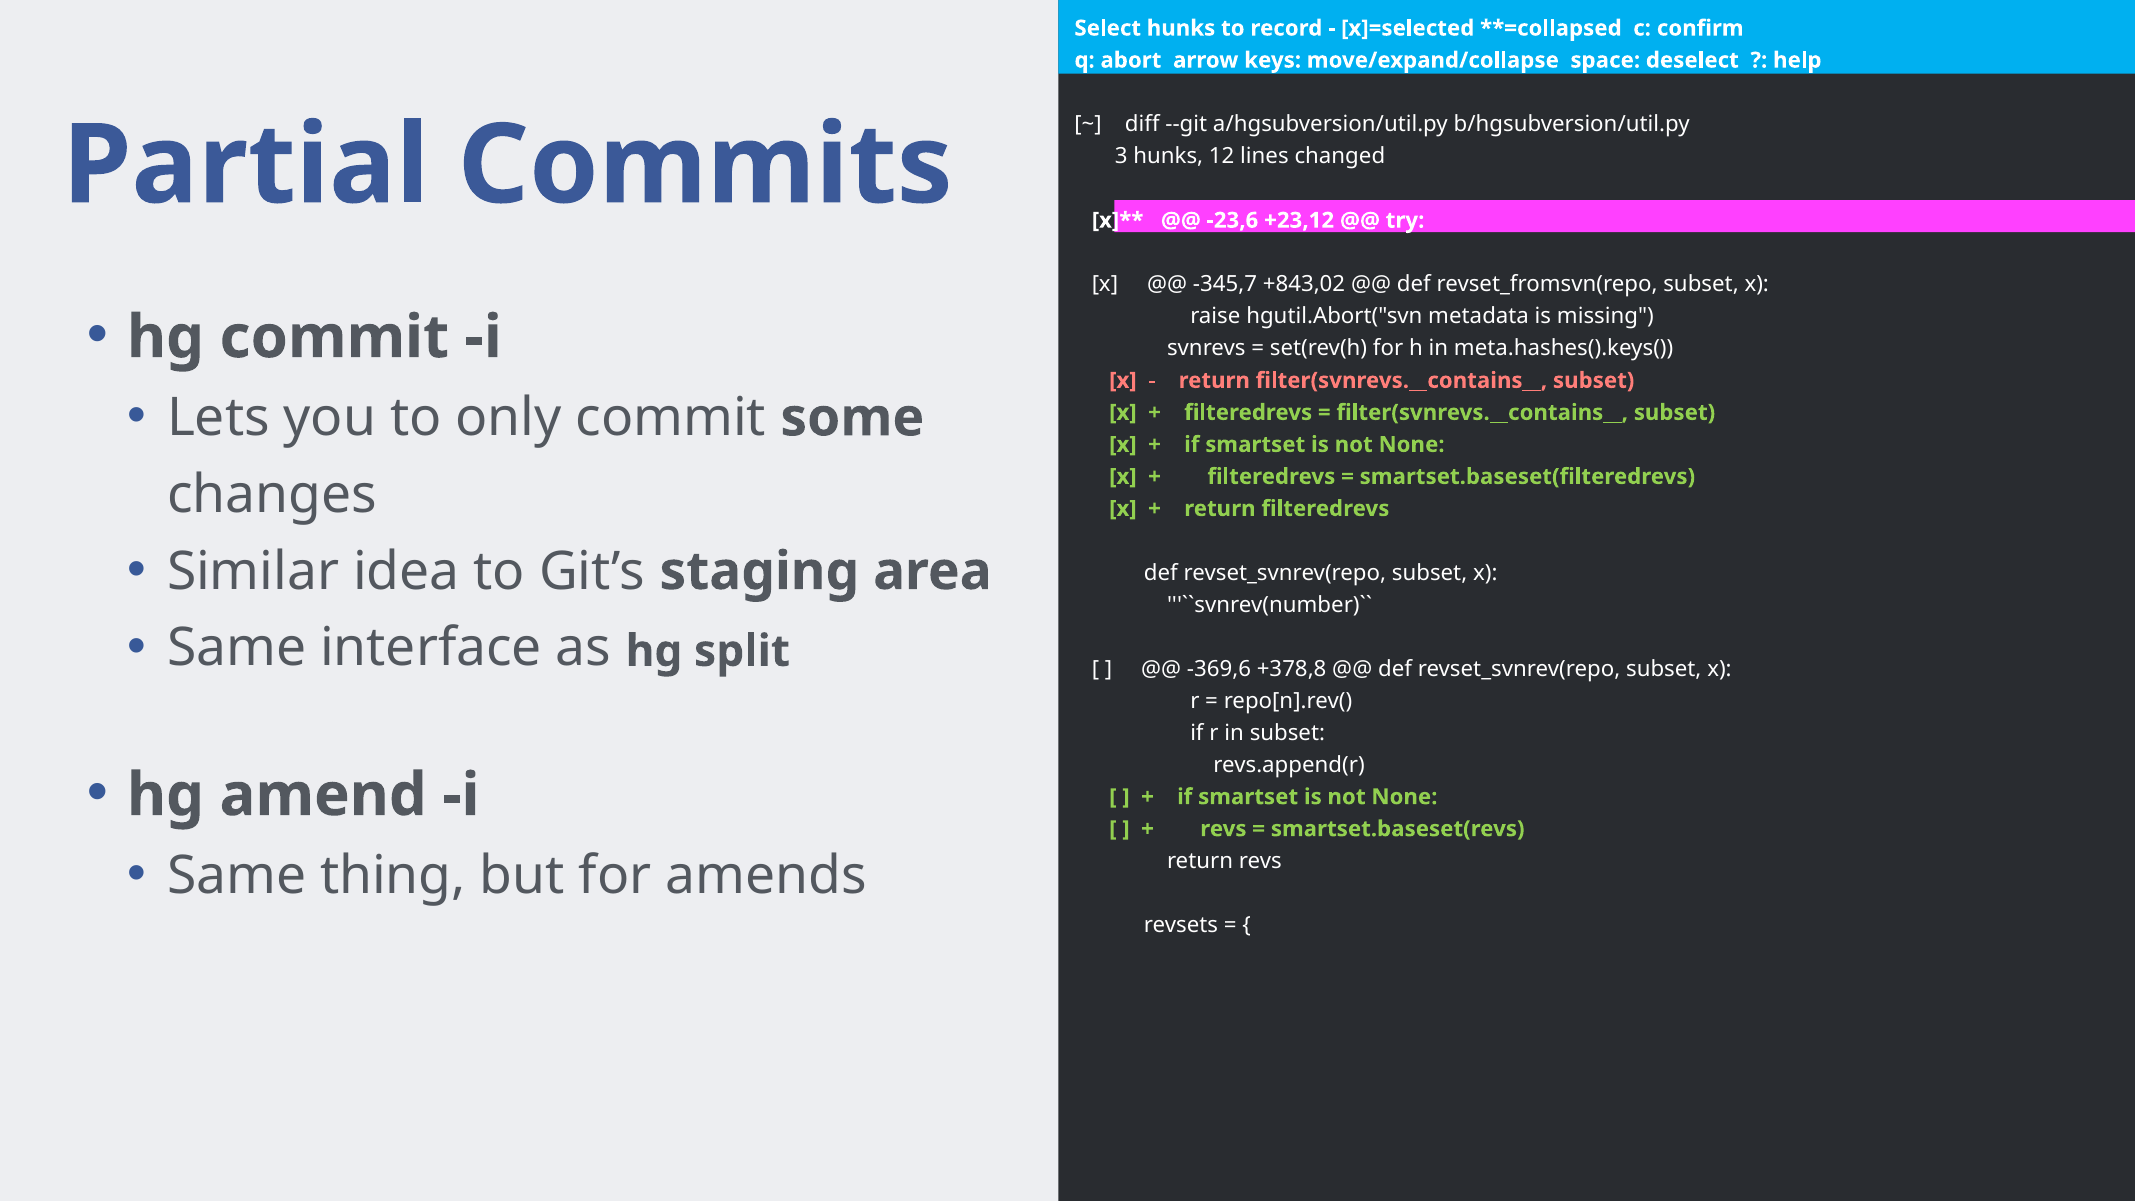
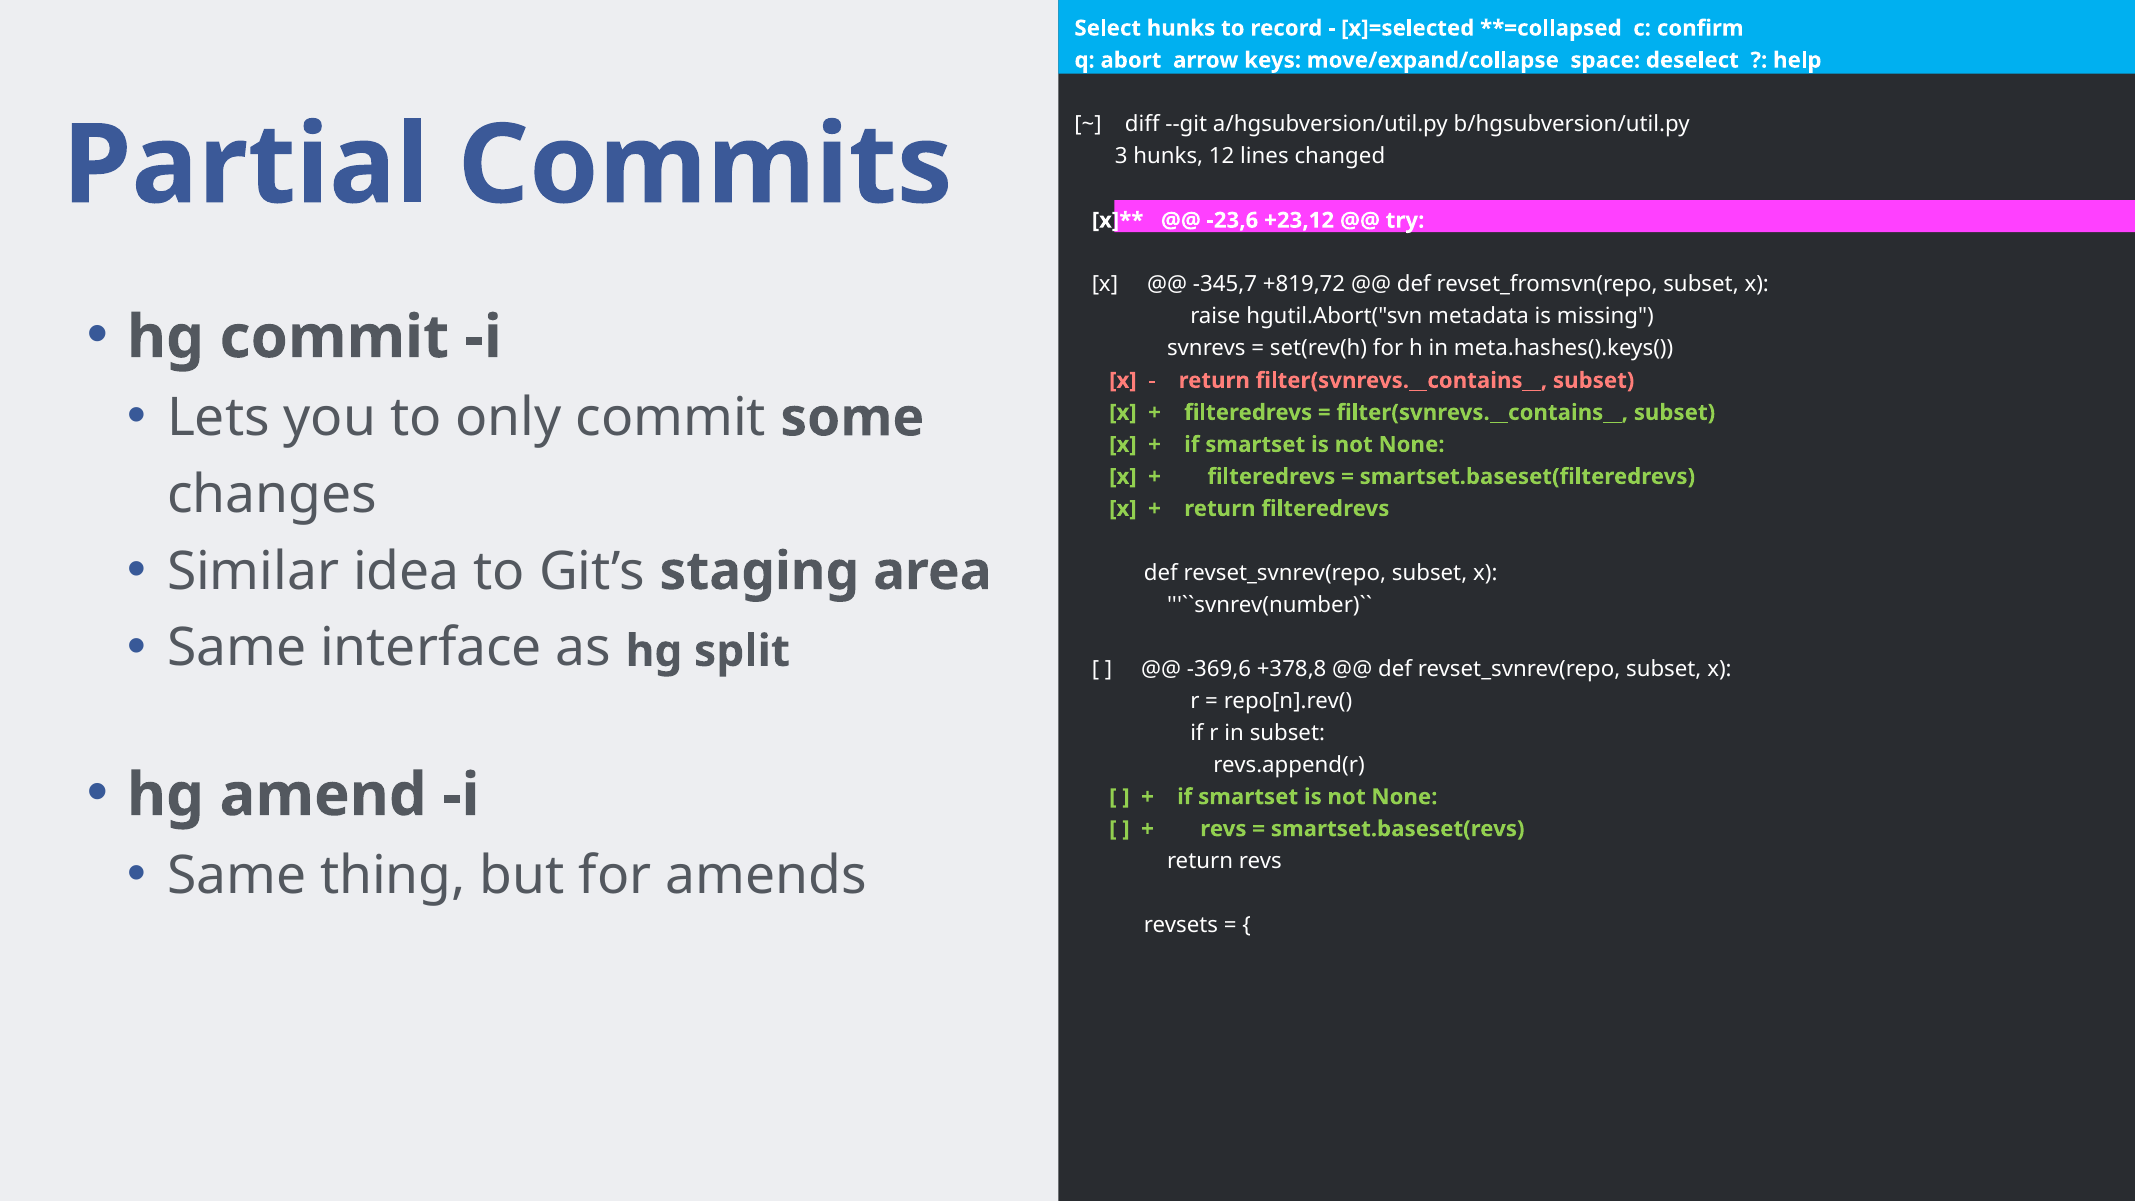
+843,02: +843,02 -> +819,72
